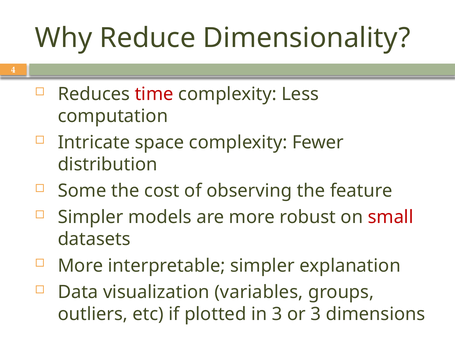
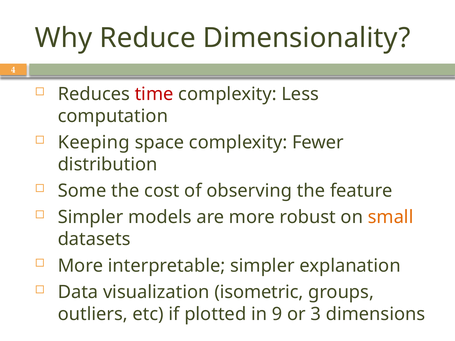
Intricate: Intricate -> Keeping
small colour: red -> orange
variables: variables -> isometric
in 3: 3 -> 9
